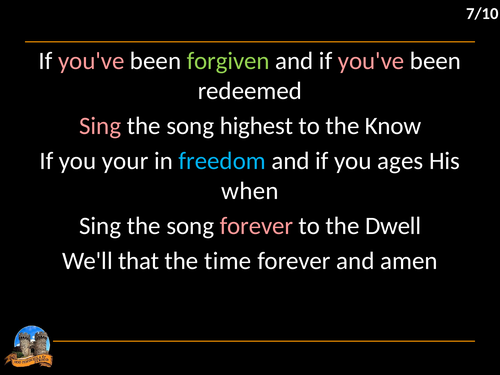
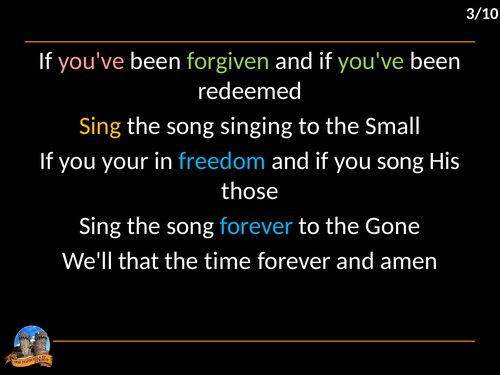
7/10: 7/10 -> 3/10
you've at (371, 61) colour: pink -> light green
Sing at (100, 126) colour: pink -> yellow
highest: highest -> singing
Know: Know -> Small
you ages: ages -> song
when: when -> those
forever at (256, 226) colour: pink -> light blue
Dwell: Dwell -> Gone
